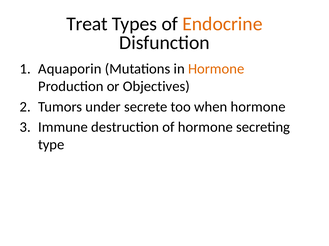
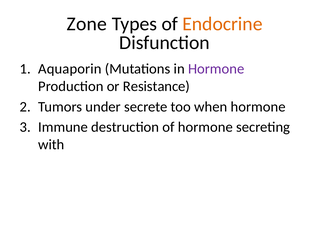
Treat: Treat -> Zone
Hormone at (216, 69) colour: orange -> purple
Objectives: Objectives -> Resistance
type: type -> with
